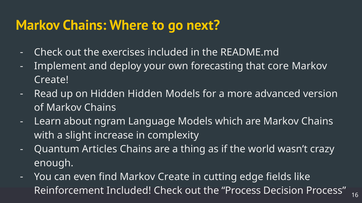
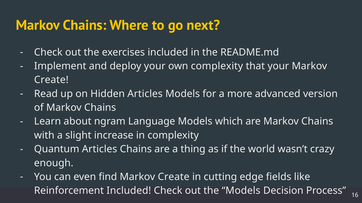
own forecasting: forecasting -> complexity
that core: core -> your
Hidden Hidden: Hidden -> Articles
the Process: Process -> Models
